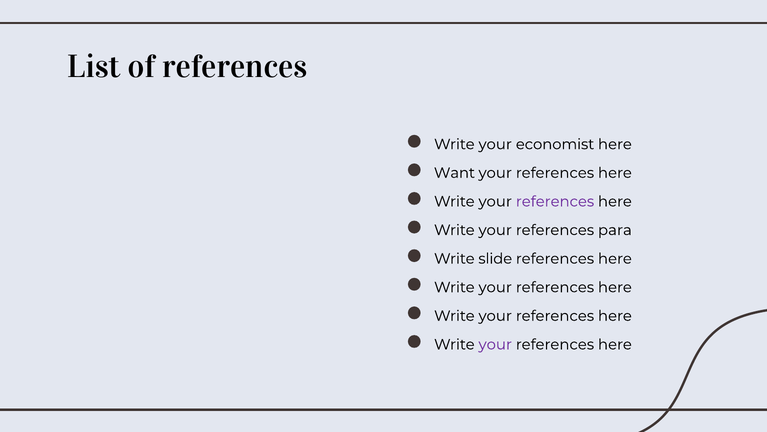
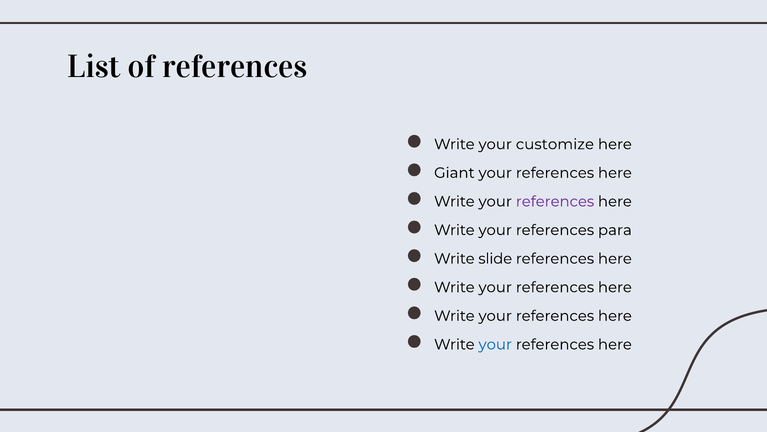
economist: economist -> customize
Want: Want -> Giant
your at (495, 344) colour: purple -> blue
